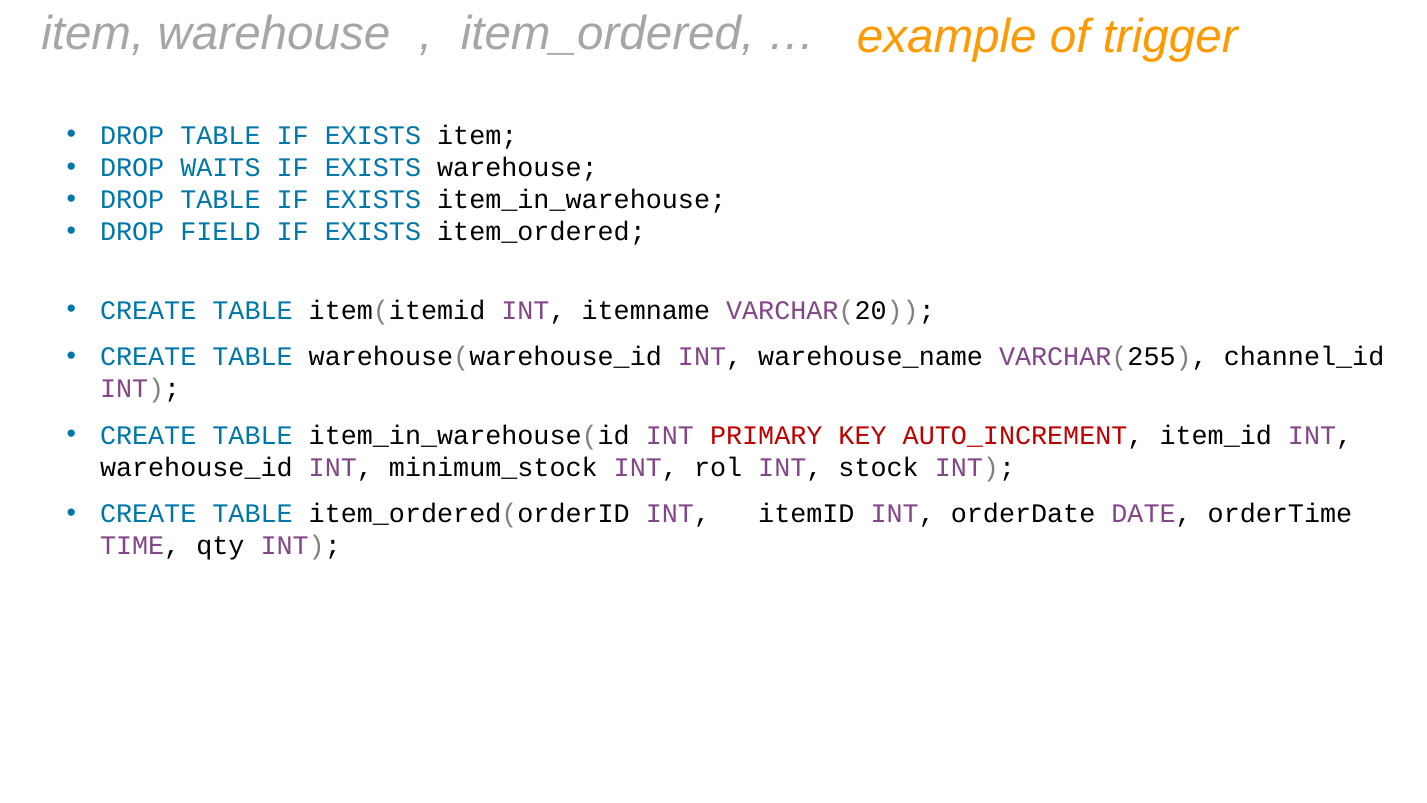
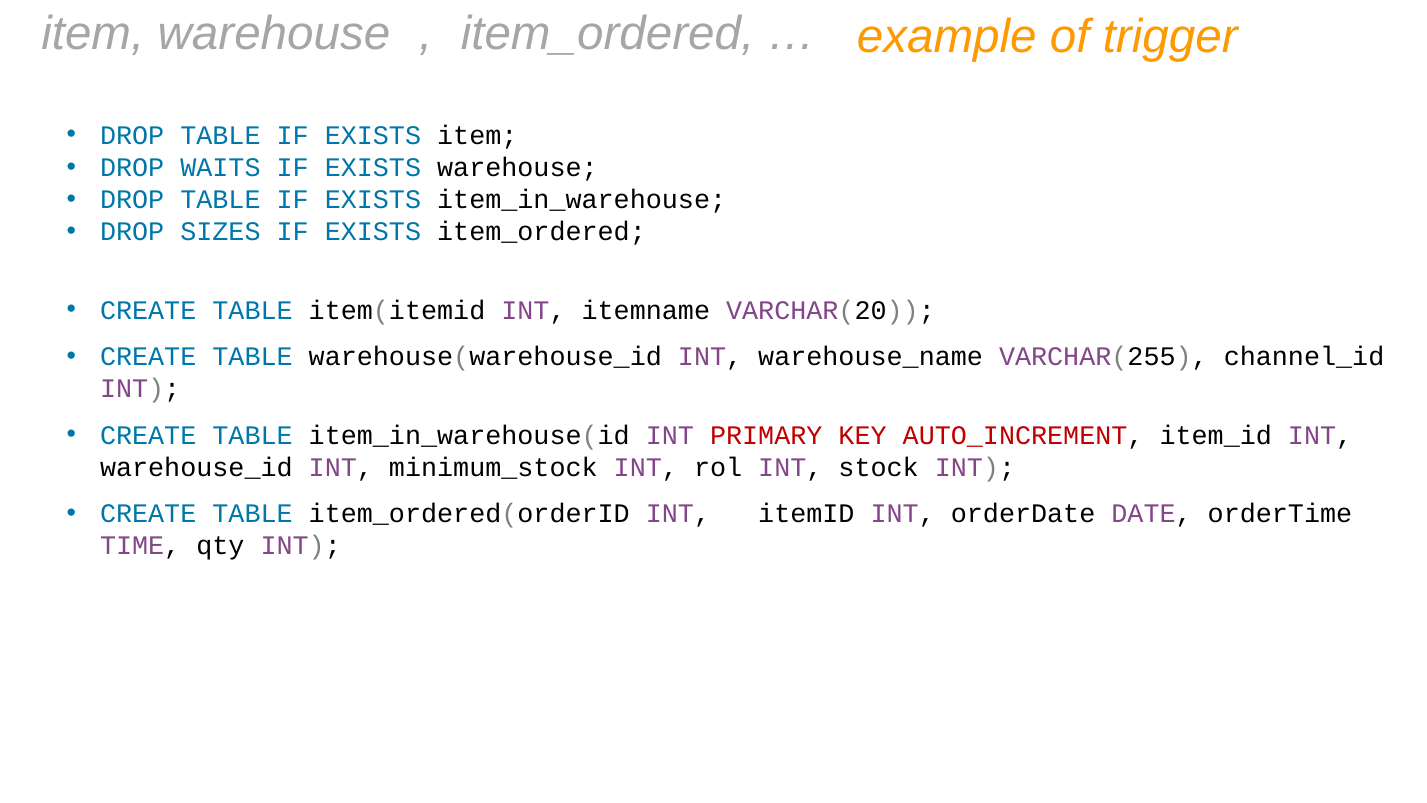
FIELD: FIELD -> SIZES
